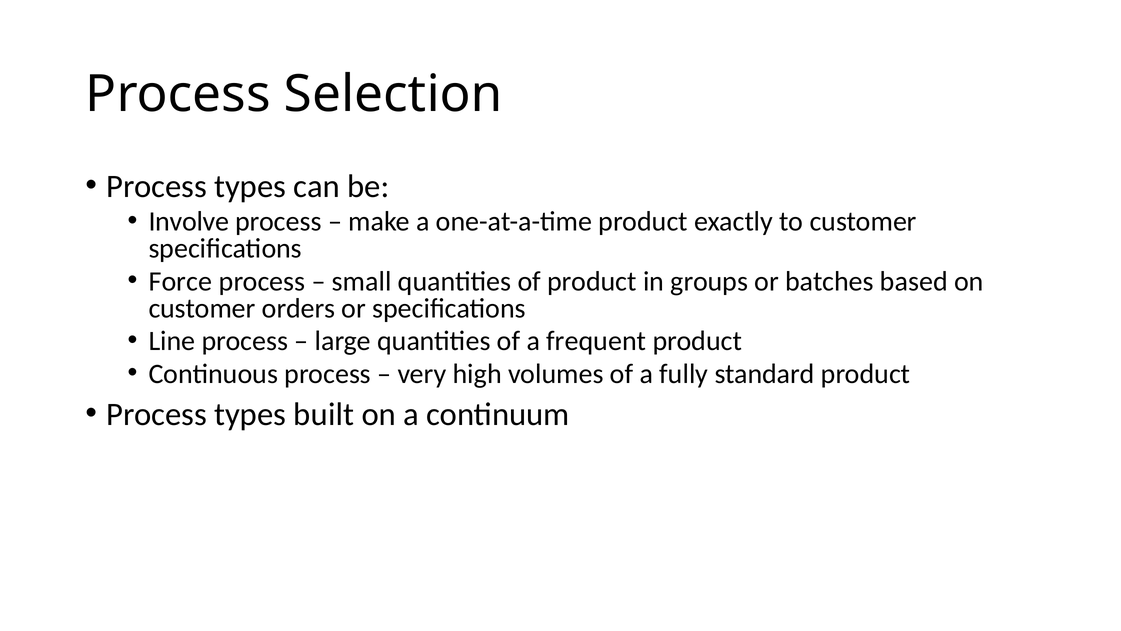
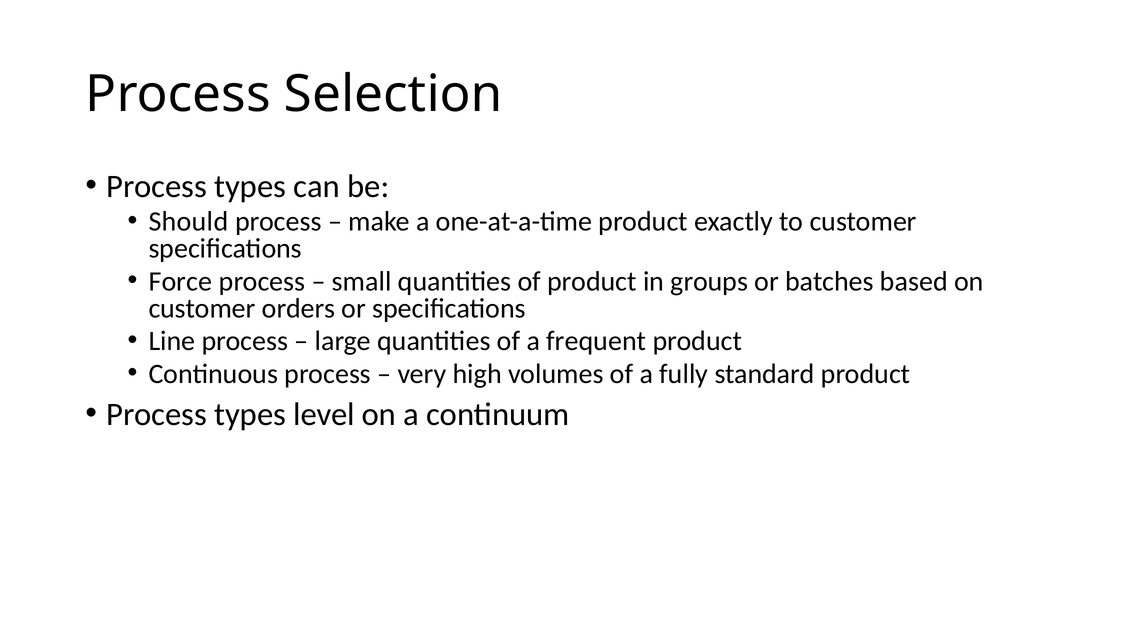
Involve: Involve -> Should
built: built -> level
